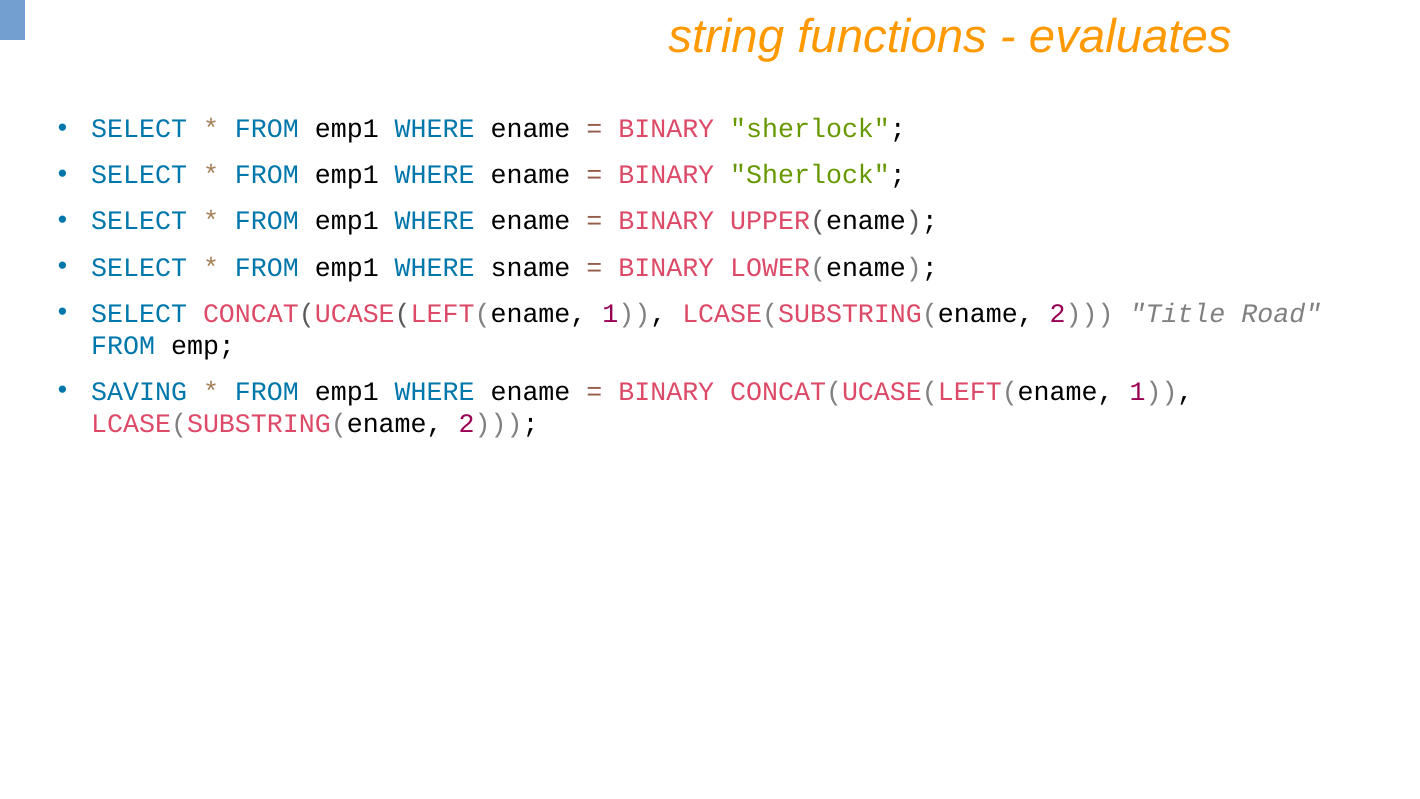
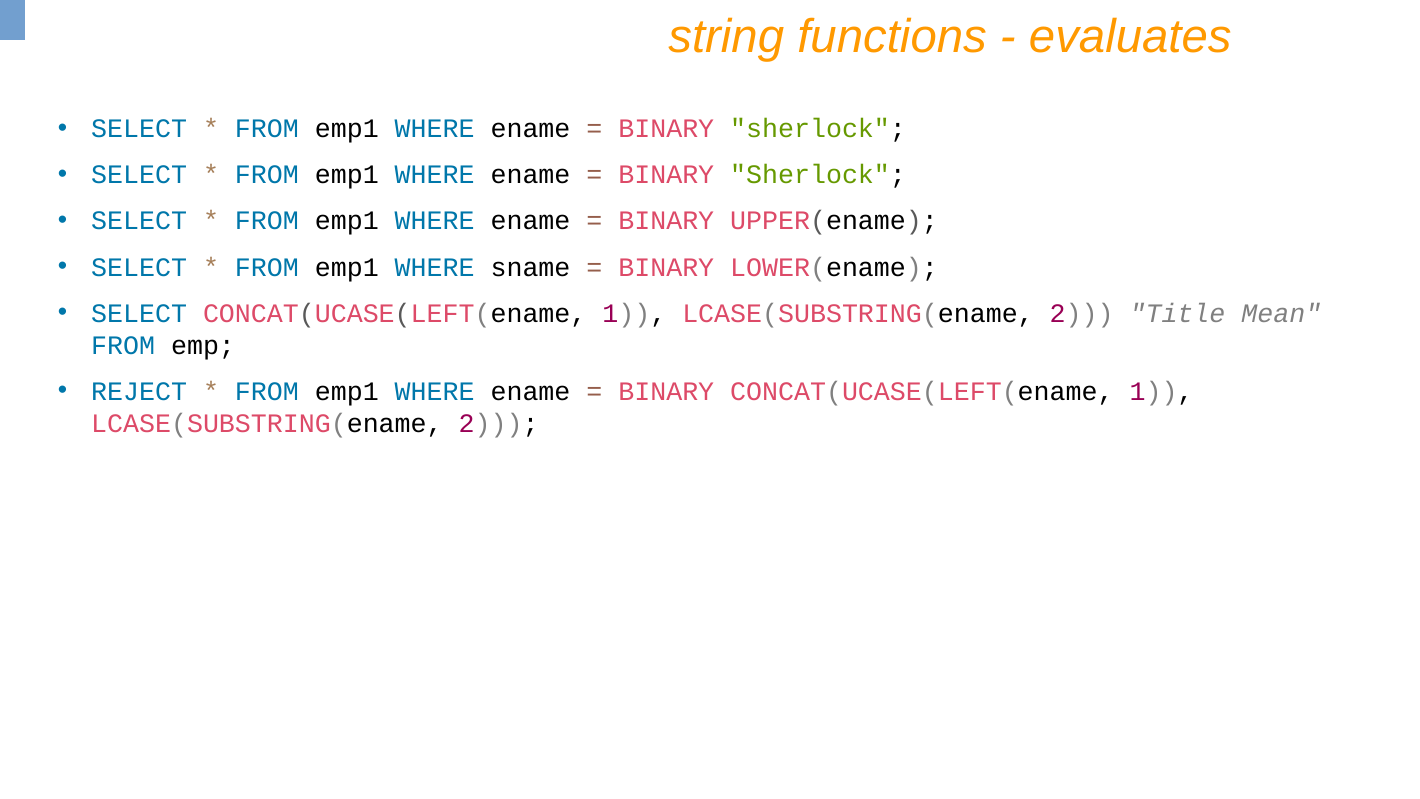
Road: Road -> Mean
SAVING: SAVING -> REJECT
